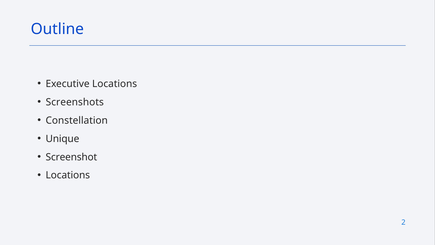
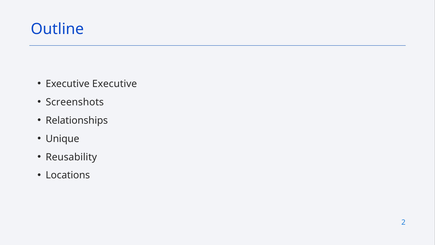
Executive Locations: Locations -> Executive
Constellation: Constellation -> Relationships
Screenshot: Screenshot -> Reusability
